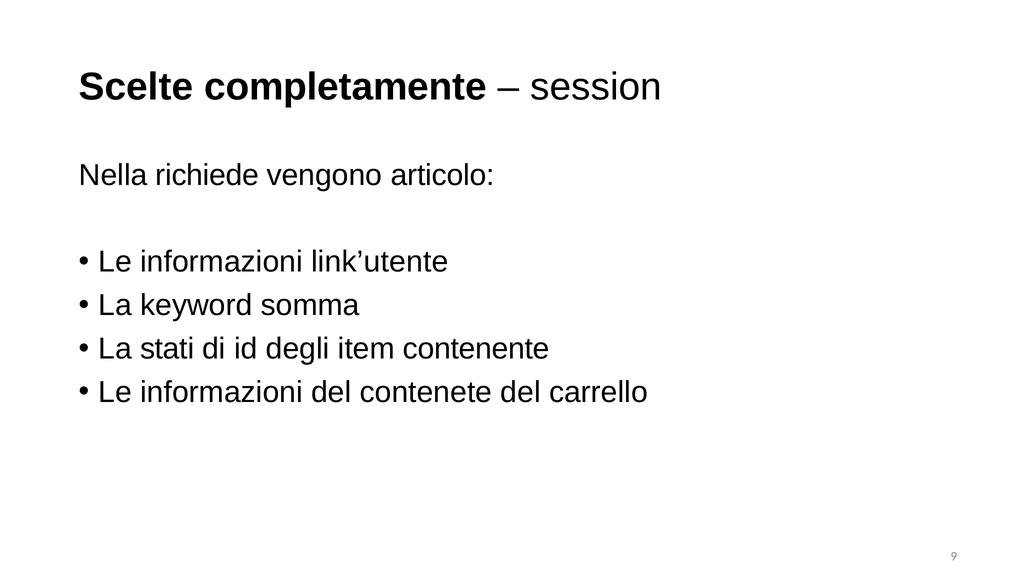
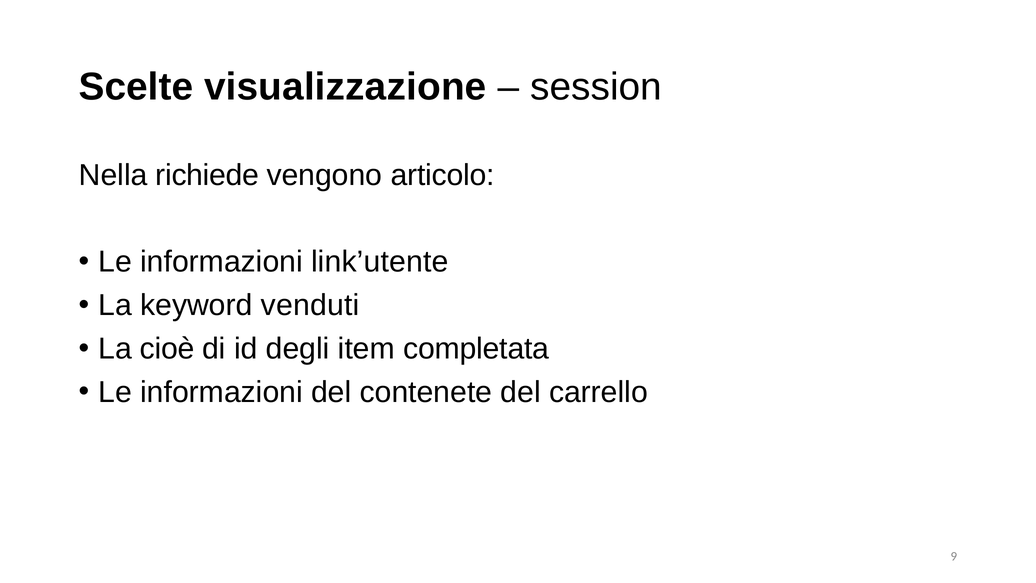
completamente: completamente -> visualizzazione
somma: somma -> venduti
stati: stati -> cioè
contenente: contenente -> completata
